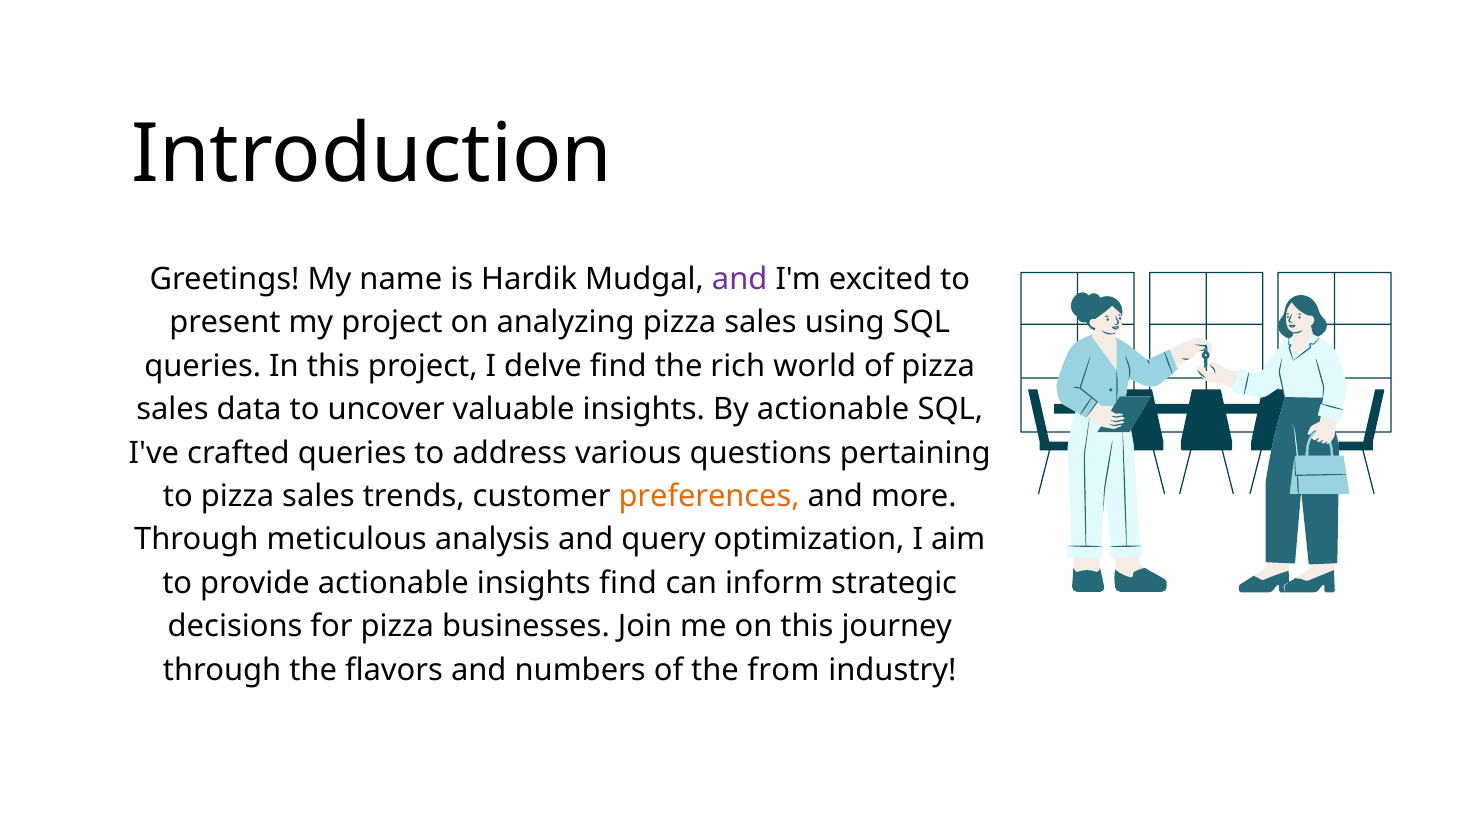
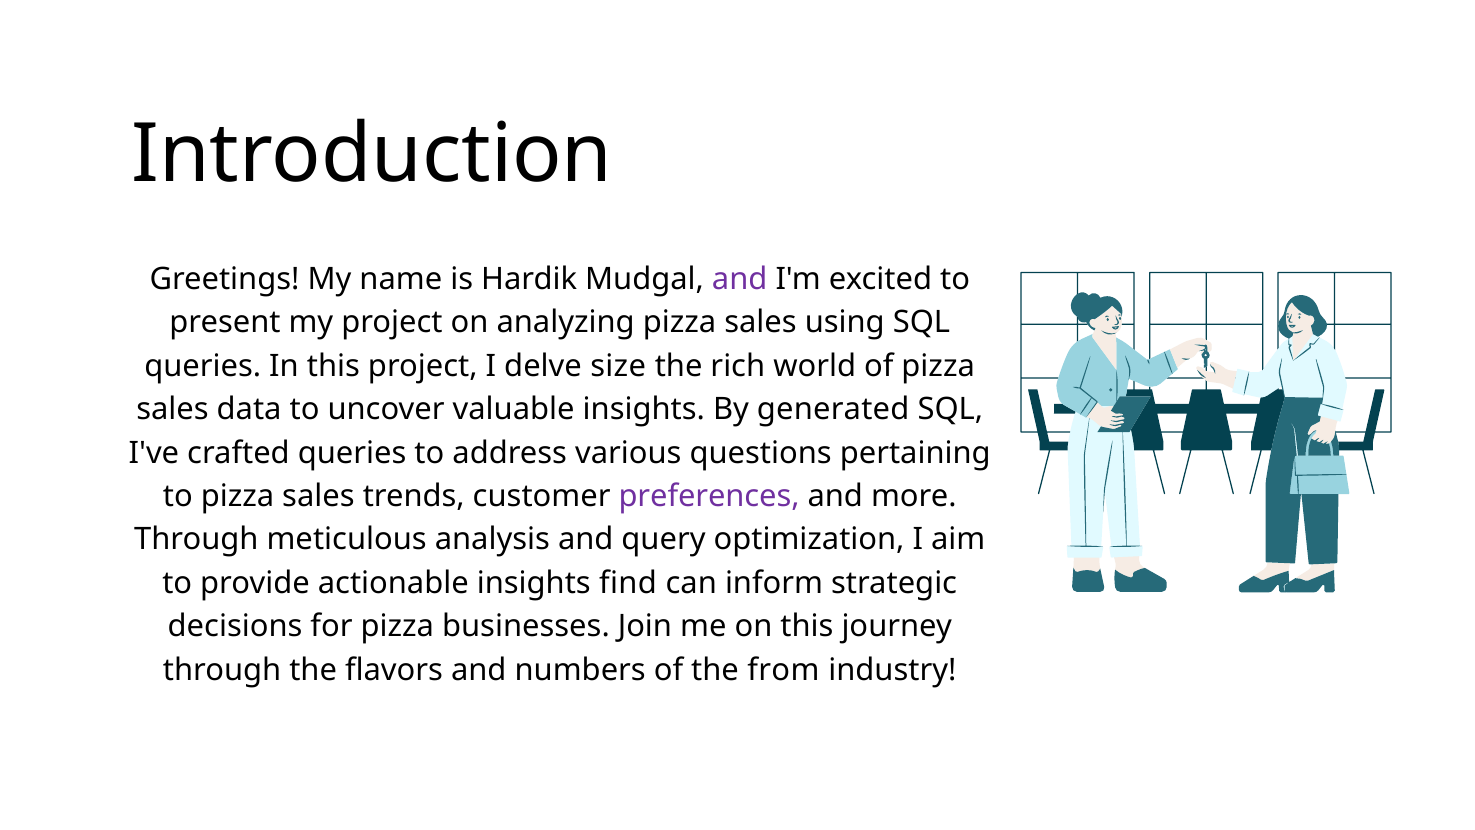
delve find: find -> size
By actionable: actionable -> generated
preferences colour: orange -> purple
